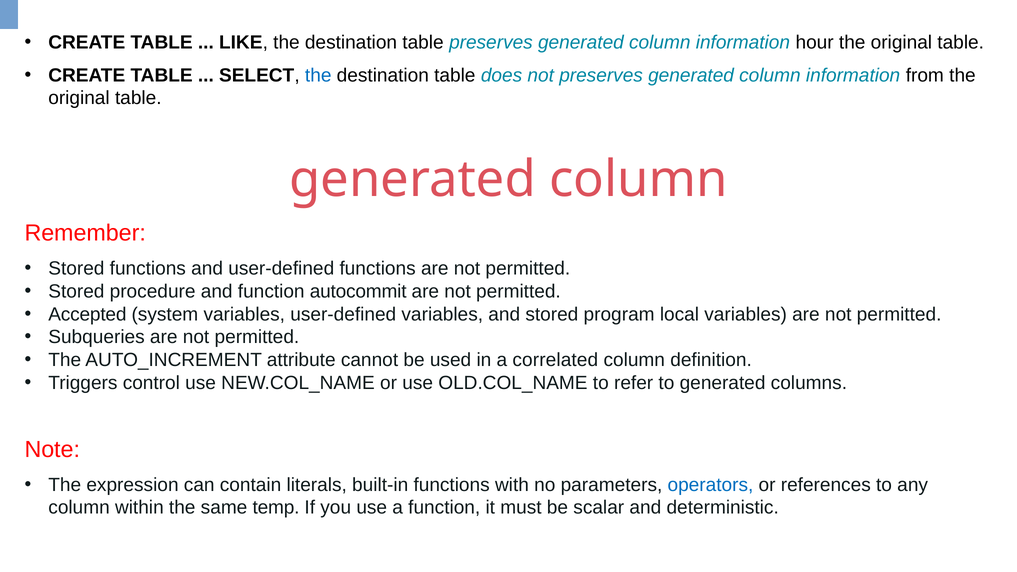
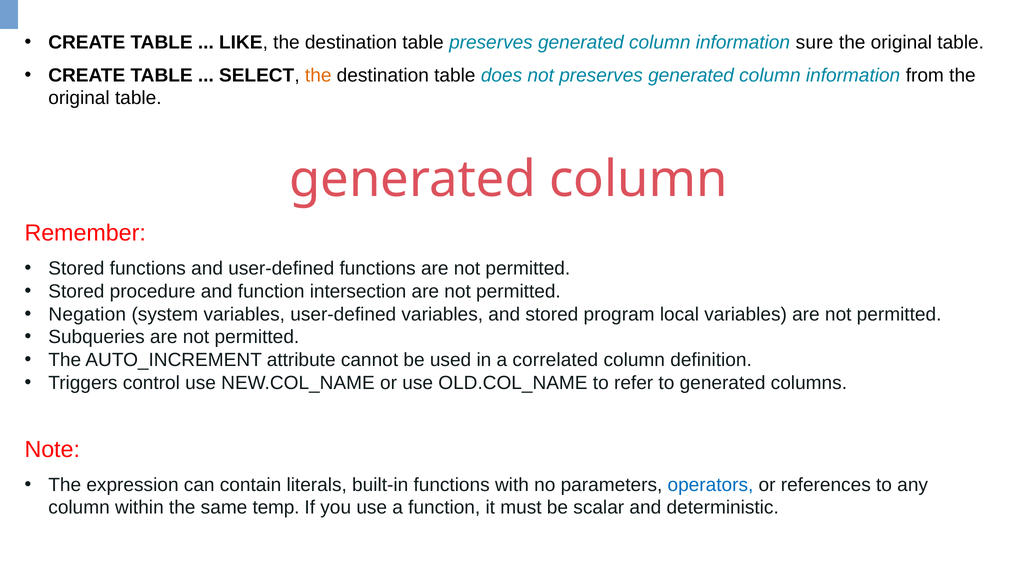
hour: hour -> sure
the at (318, 75) colour: blue -> orange
autocommit: autocommit -> intersection
Accepted: Accepted -> Negation
